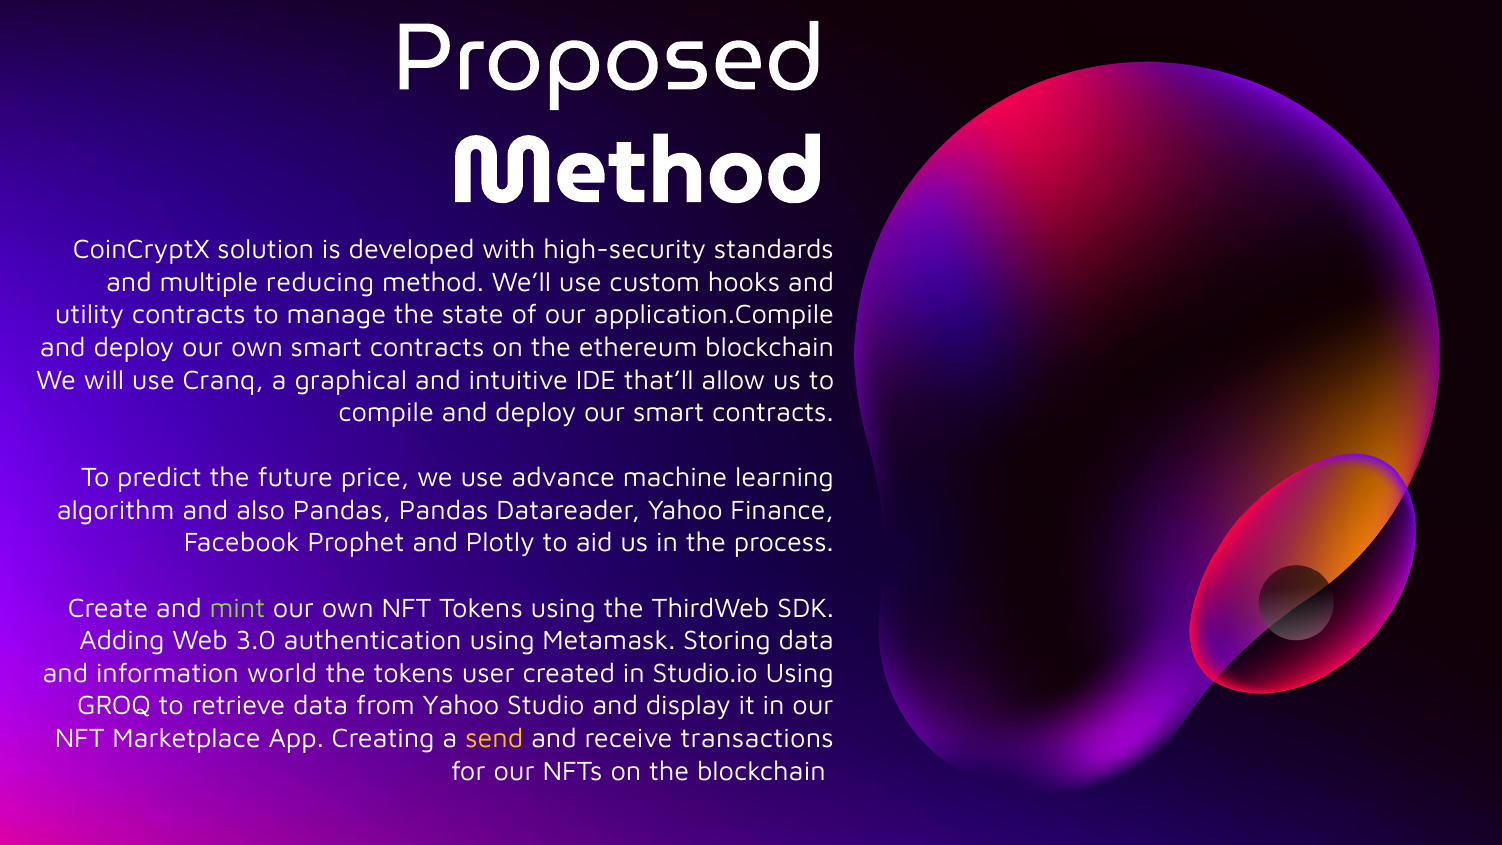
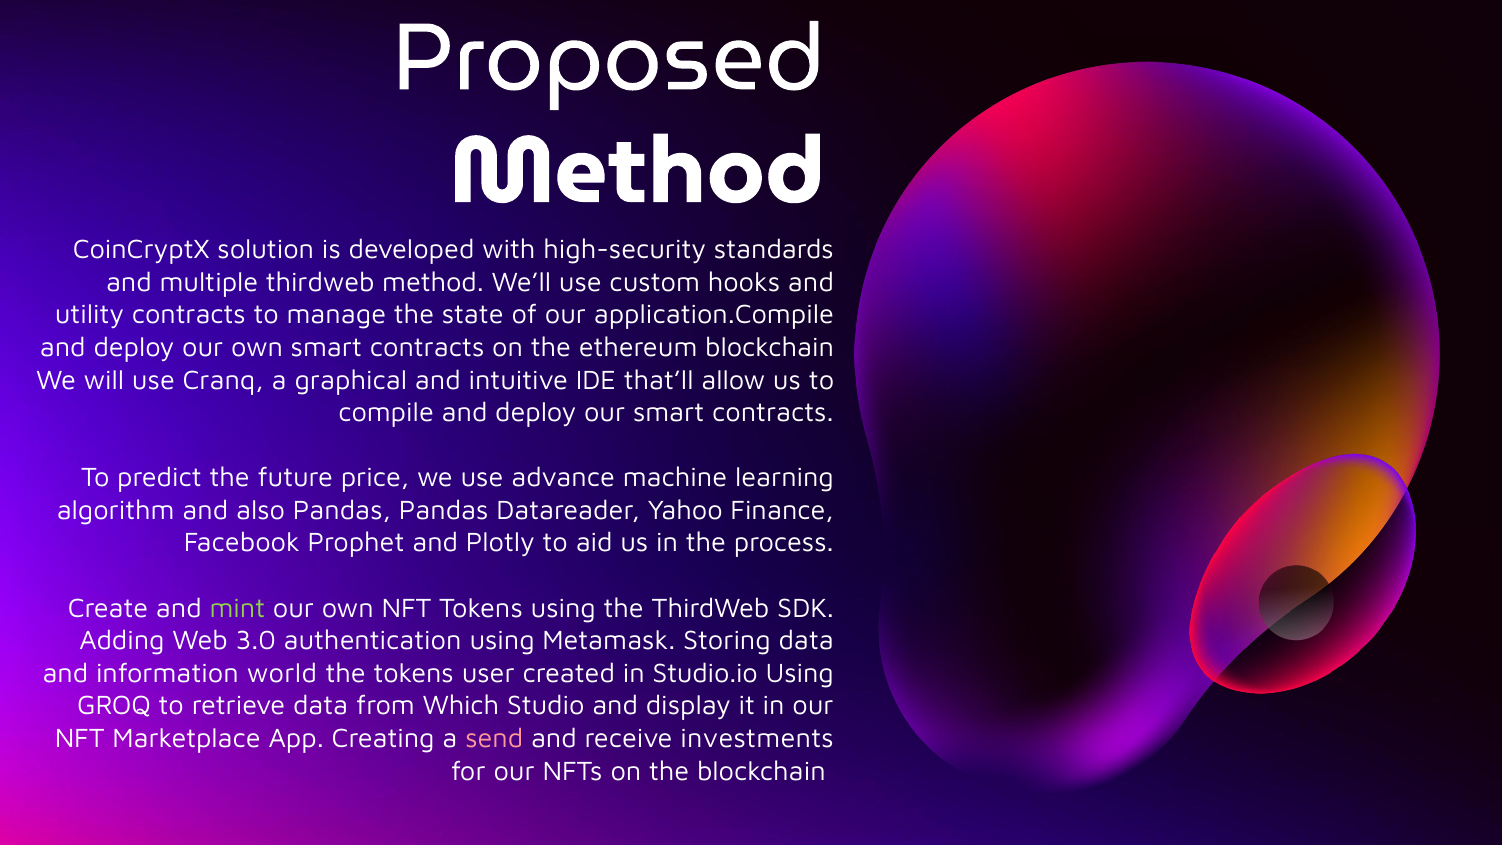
multiple reducing: reducing -> thirdweb
from Yahoo: Yahoo -> Which
send colour: yellow -> pink
transactions: transactions -> investments
